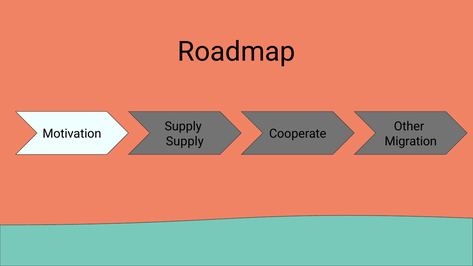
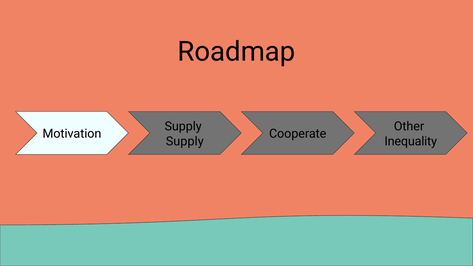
Migration: Migration -> Inequality
